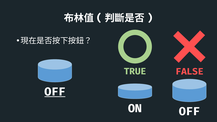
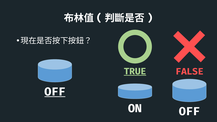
TRUE underline: none -> present
